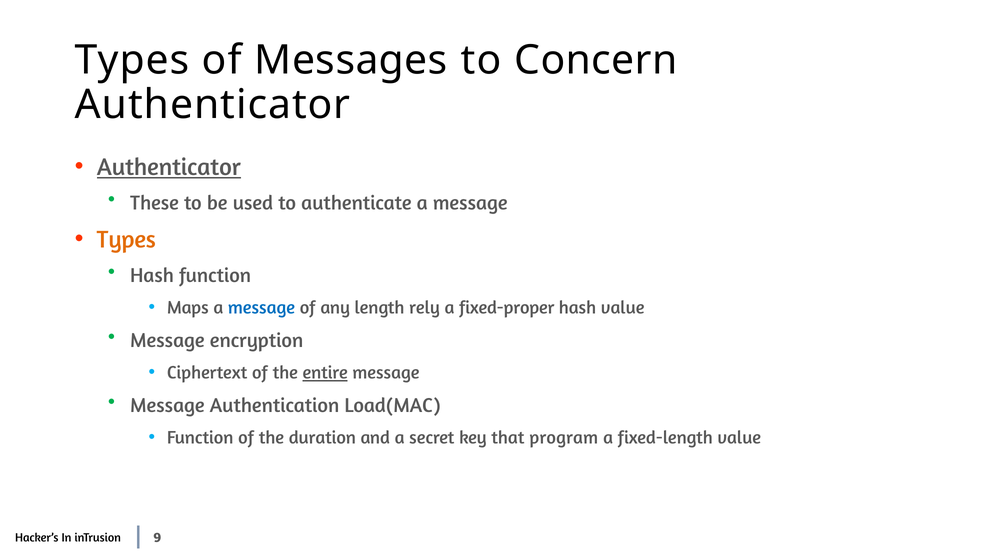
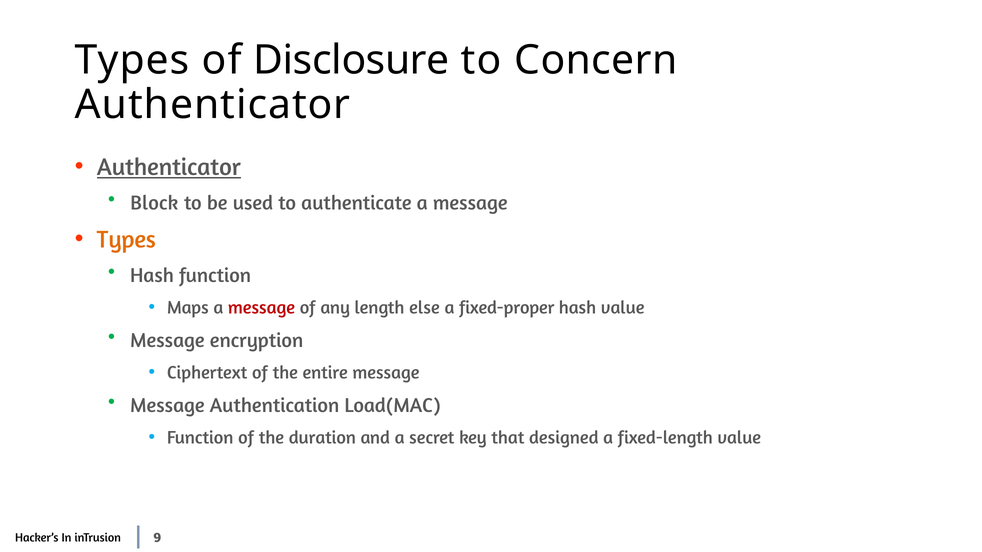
Messages: Messages -> Disclosure
These: These -> Block
message at (261, 308) colour: blue -> red
rely: rely -> else
entire underline: present -> none
program: program -> designed
